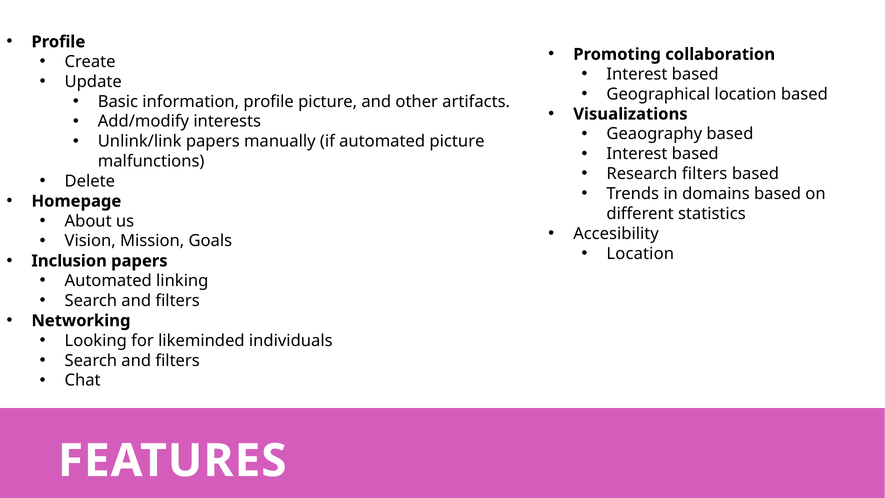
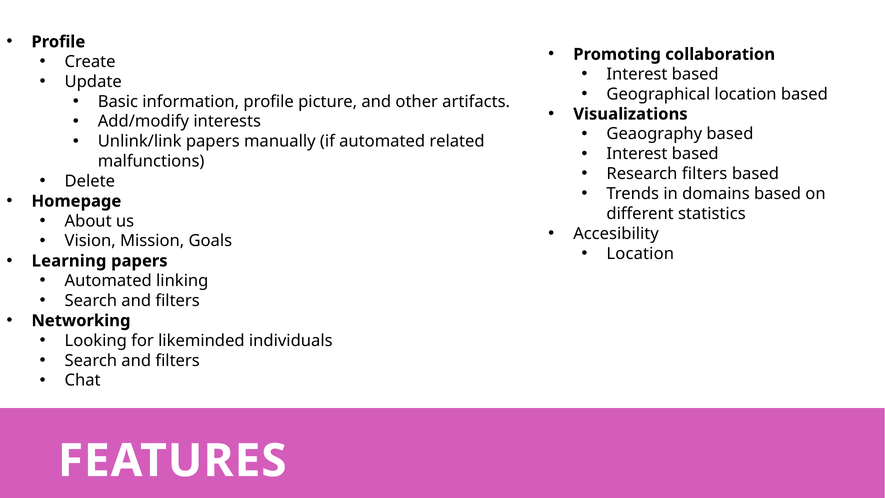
automated picture: picture -> related
Inclusion: Inclusion -> Learning
